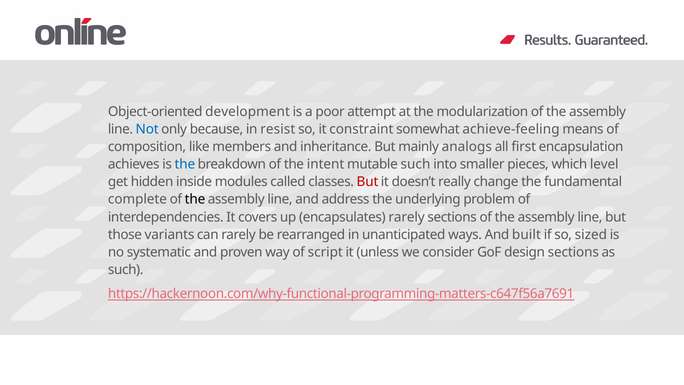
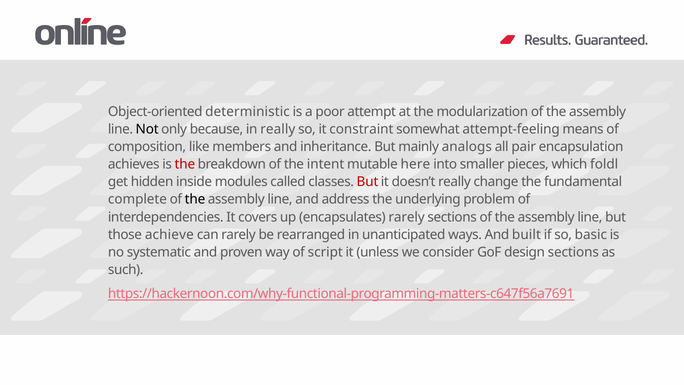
development: development -> deterministic
Not colour: blue -> black
in resist: resist -> really
achieve-feeling: achieve-feeling -> attempt-feeling
first: first -> pair
the at (185, 164) colour: blue -> red
mutable such: such -> here
level: level -> foldl
variants: variants -> achieve
sized: sized -> basic
